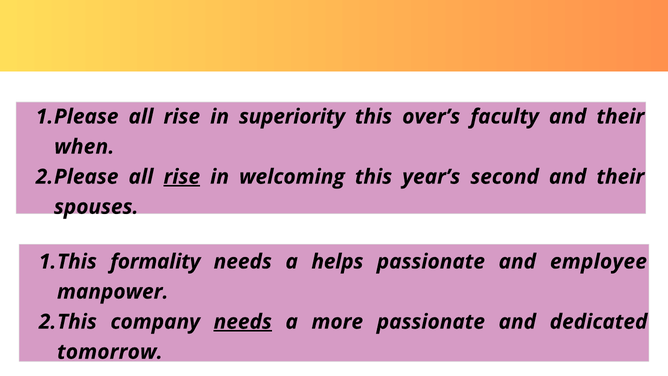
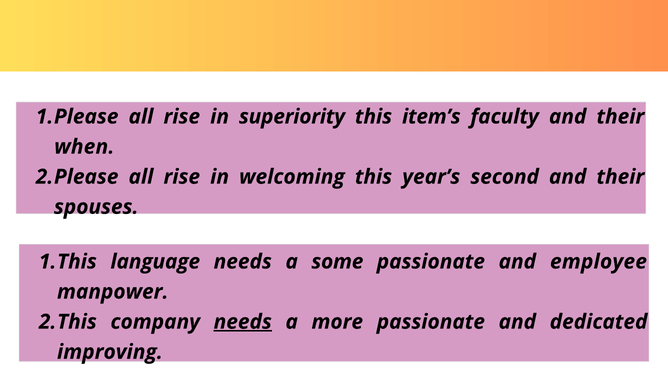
over’s: over’s -> item’s
rise at (182, 177) underline: present -> none
formality: formality -> language
helps: helps -> some
tomorrow: tomorrow -> improving
